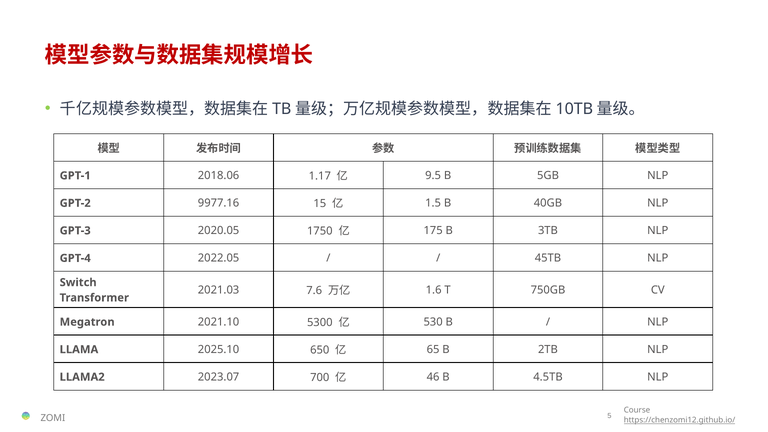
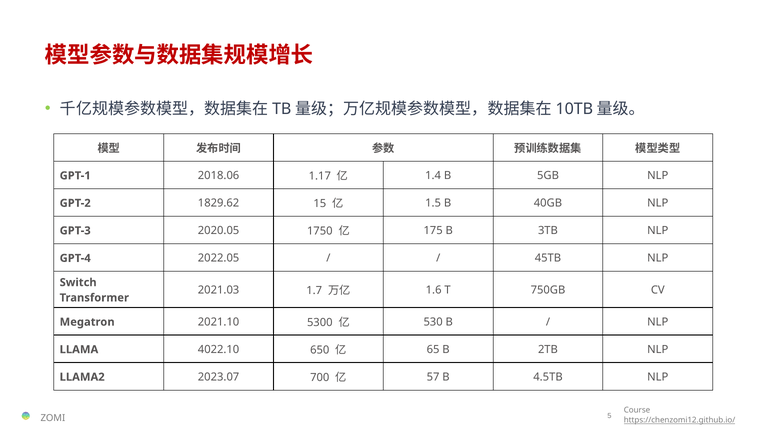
9.5: 9.5 -> 1.4
9977.16: 9977.16 -> 1829.62
7.6: 7.6 -> 1.7
2025.10: 2025.10 -> 4022.10
46: 46 -> 57
